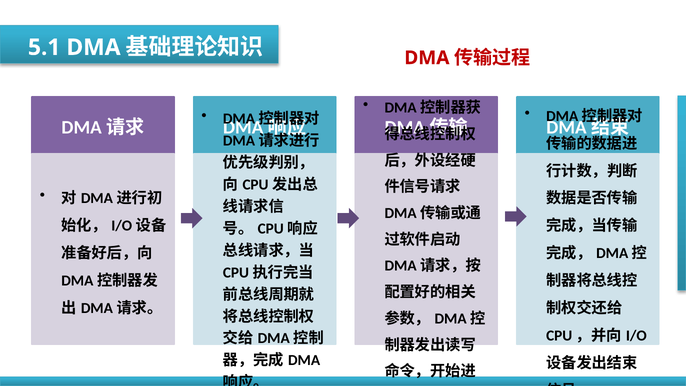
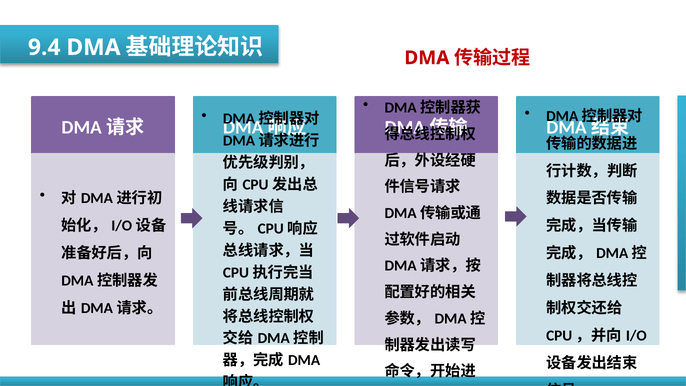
5.1: 5.1 -> 9.4
